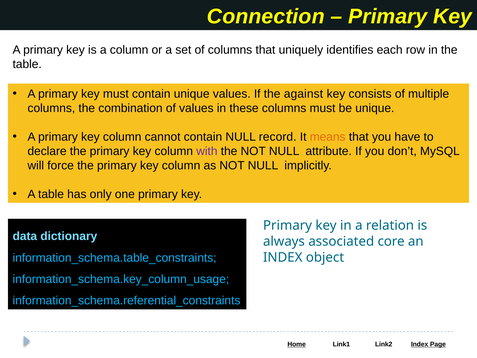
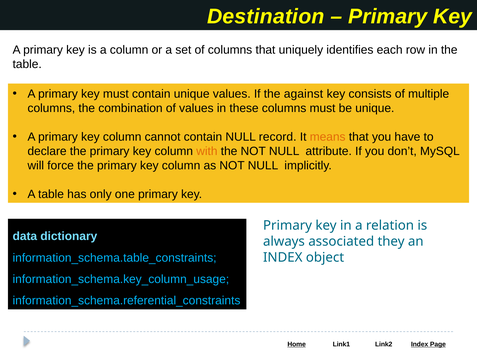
Connection: Connection -> Destination
with colour: purple -> orange
core: core -> they
